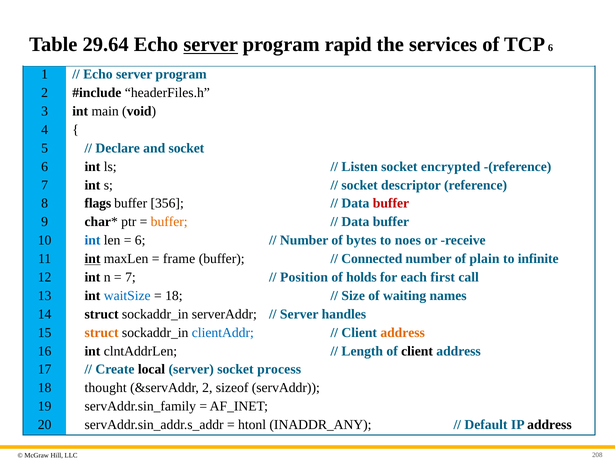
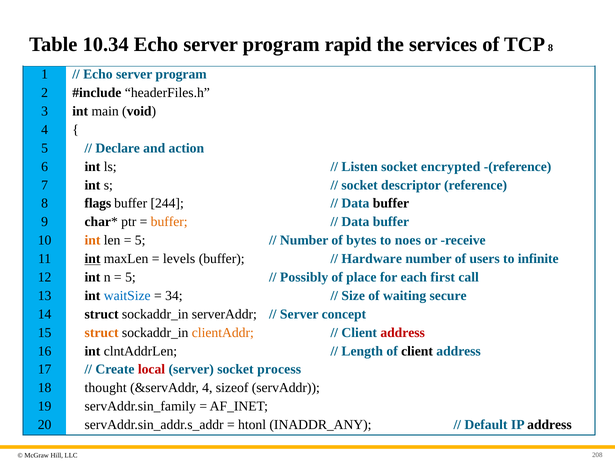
29.64: 29.64 -> 10.34
server at (211, 45) underline: present -> none
TCP 6: 6 -> 8
and socket: socket -> action
356: 356 -> 244
buffer at (391, 204) colour: red -> black
int at (92, 241) colour: blue -> orange
6 at (140, 241): 6 -> 5
frame: frame -> levels
Connected: Connected -> Hardware
plain: plain -> users
7 at (130, 277): 7 -> 5
Position: Position -> Possibly
holds: holds -> place
18 at (174, 296): 18 -> 34
names: names -> secure
handles: handles -> concept
clientAddr colour: blue -> orange
address at (403, 333) colour: orange -> red
local colour: black -> red
&servAddr 2: 2 -> 4
